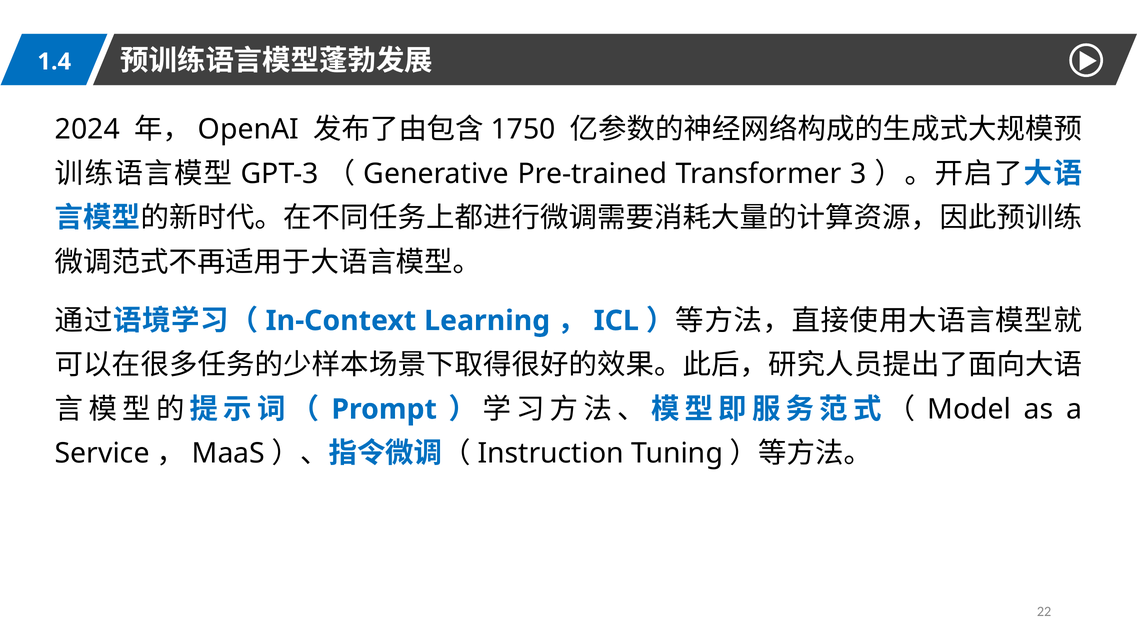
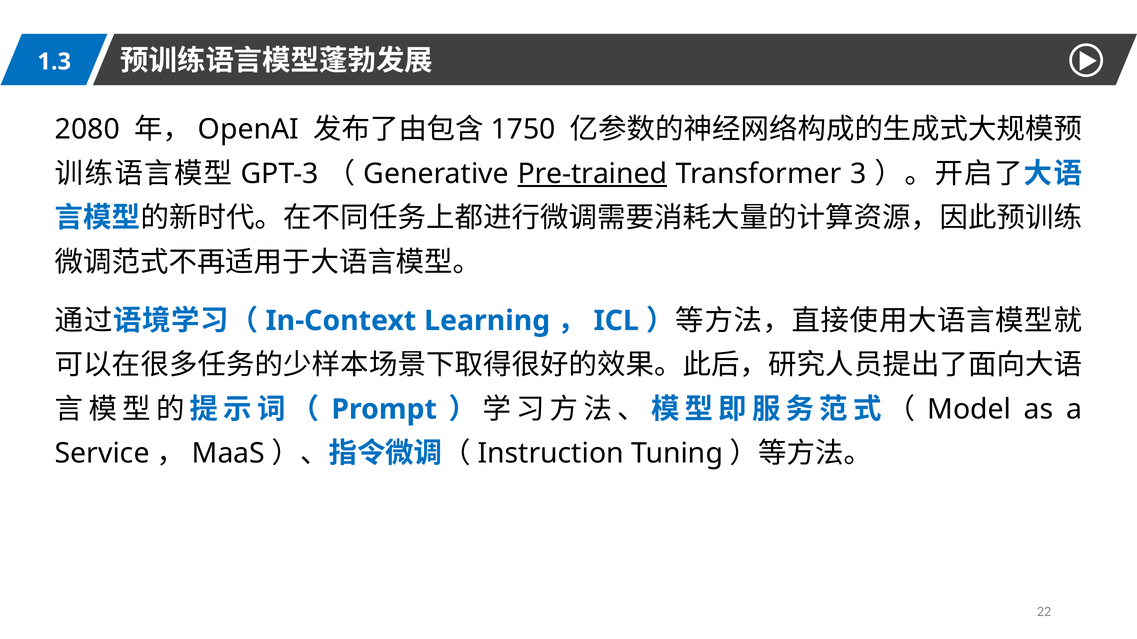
1.4: 1.4 -> 1.3
2024: 2024 -> 2080
Pre-trained underline: none -> present
